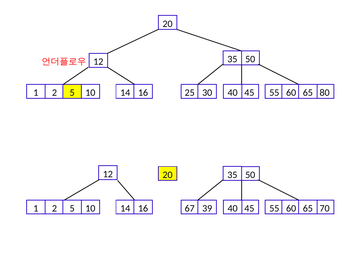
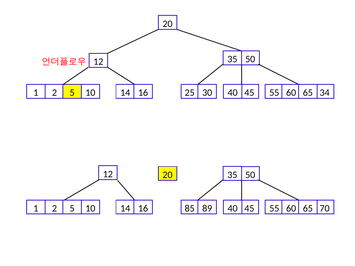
80: 80 -> 34
67: 67 -> 85
39: 39 -> 89
